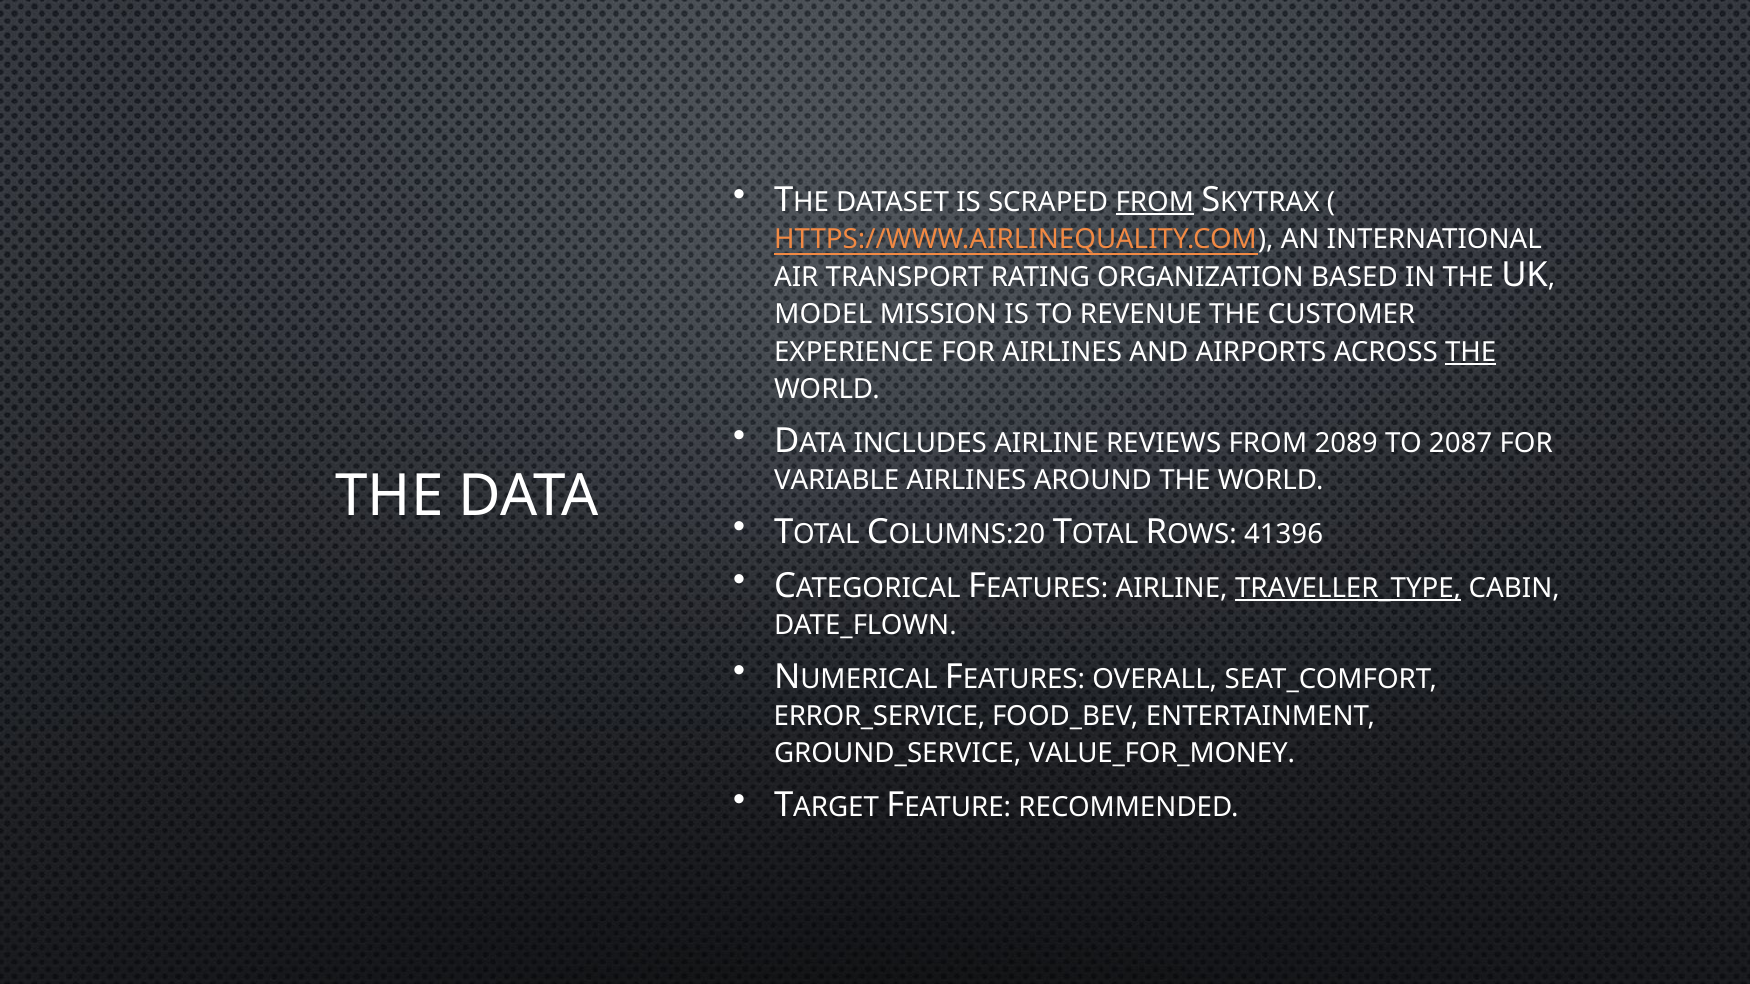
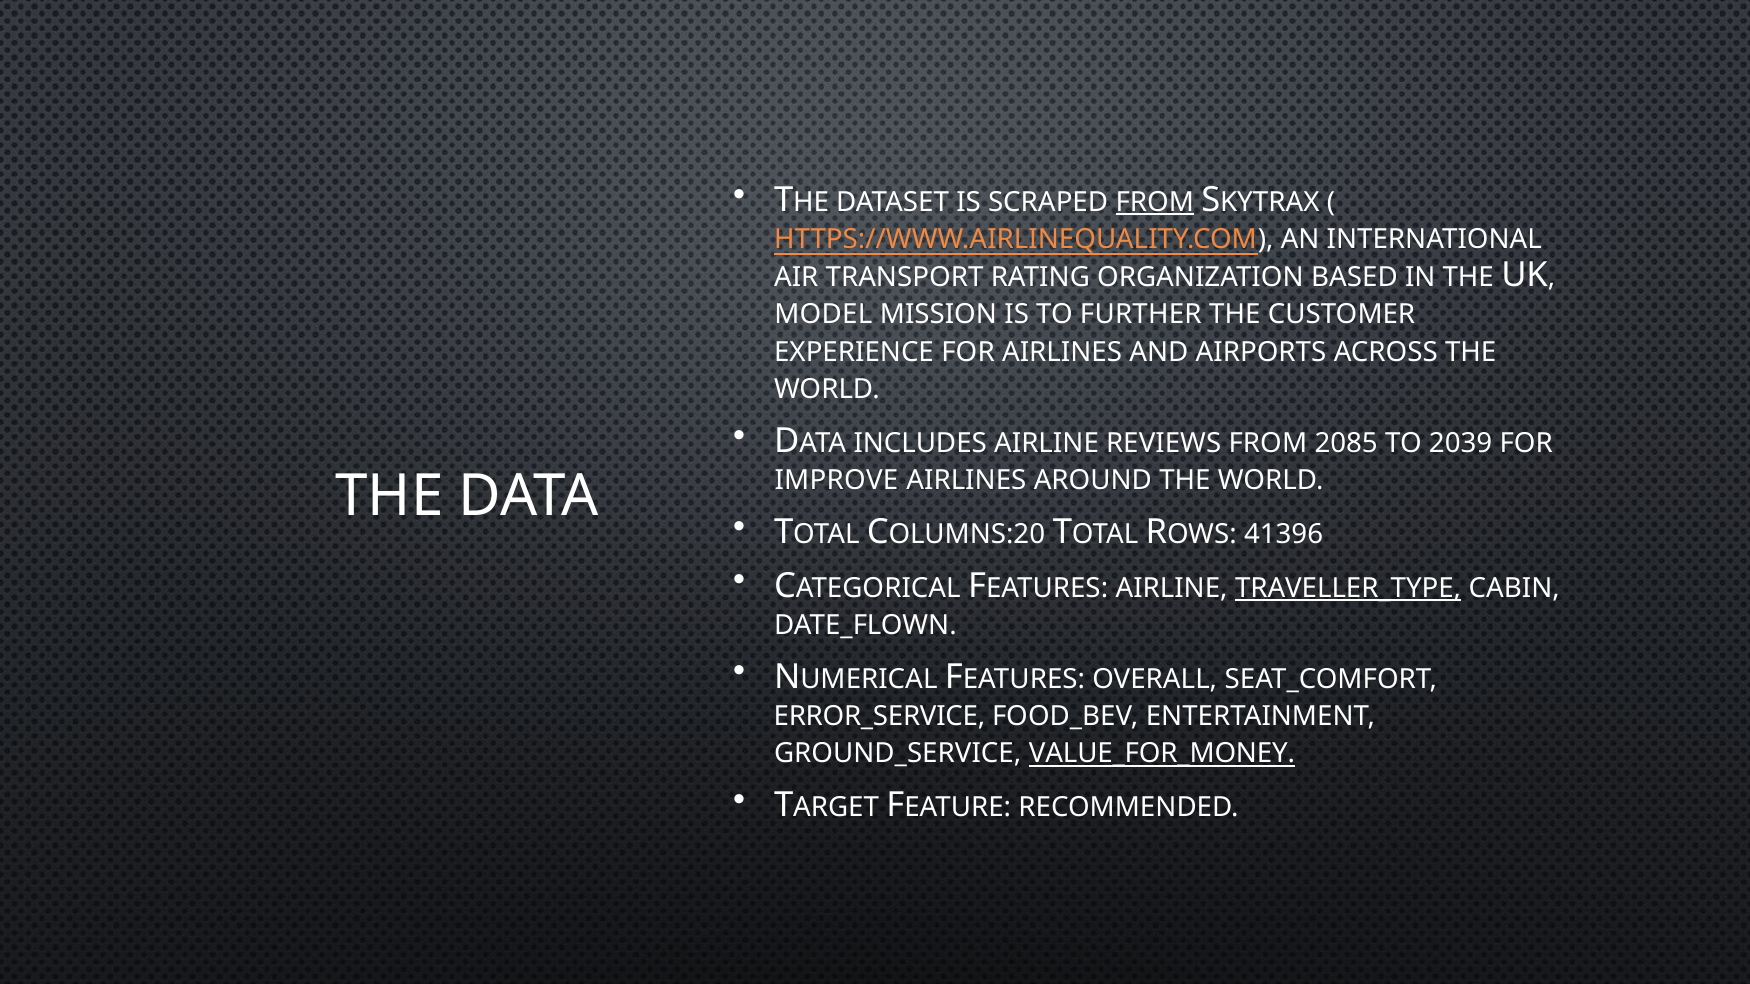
REVENUE: REVENUE -> FURTHER
THE at (1471, 352) underline: present -> none
2089: 2089 -> 2085
2087: 2087 -> 2039
VARIABLE: VARIABLE -> IMPROVE
VALUE_FOR_MONEY underline: none -> present
